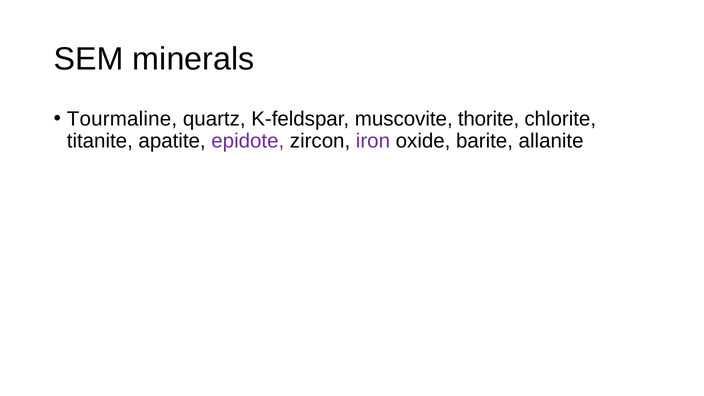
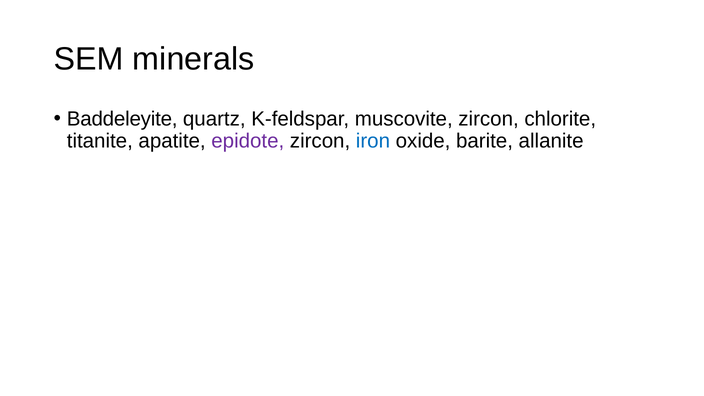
Tourmaline: Tourmaline -> Baddeleyite
muscovite thorite: thorite -> zircon
iron colour: purple -> blue
